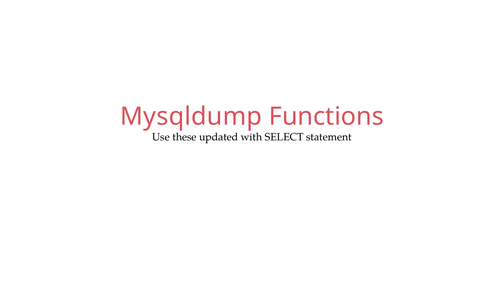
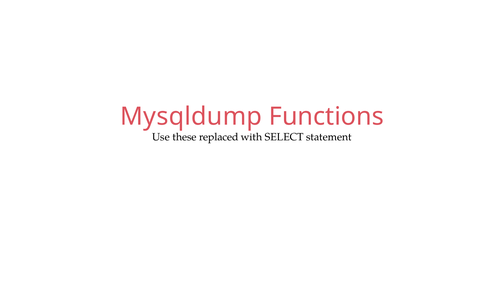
updated: updated -> replaced
